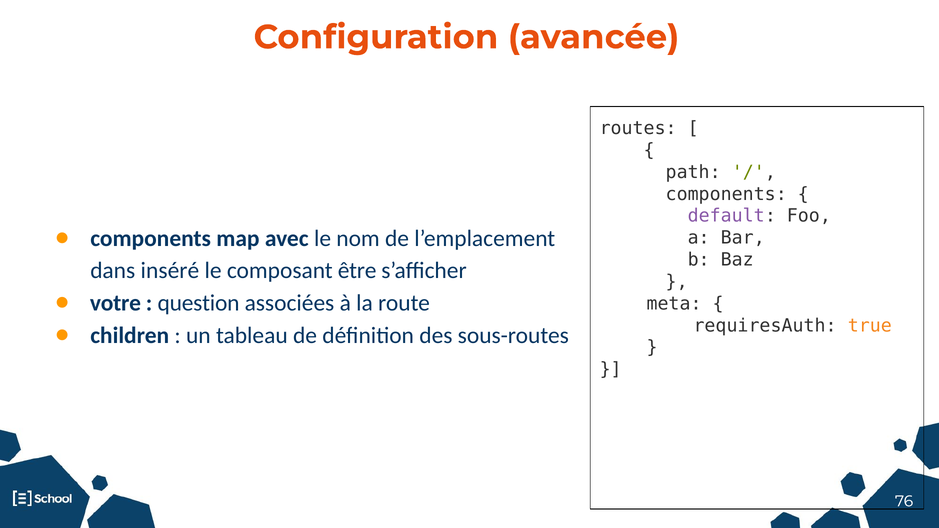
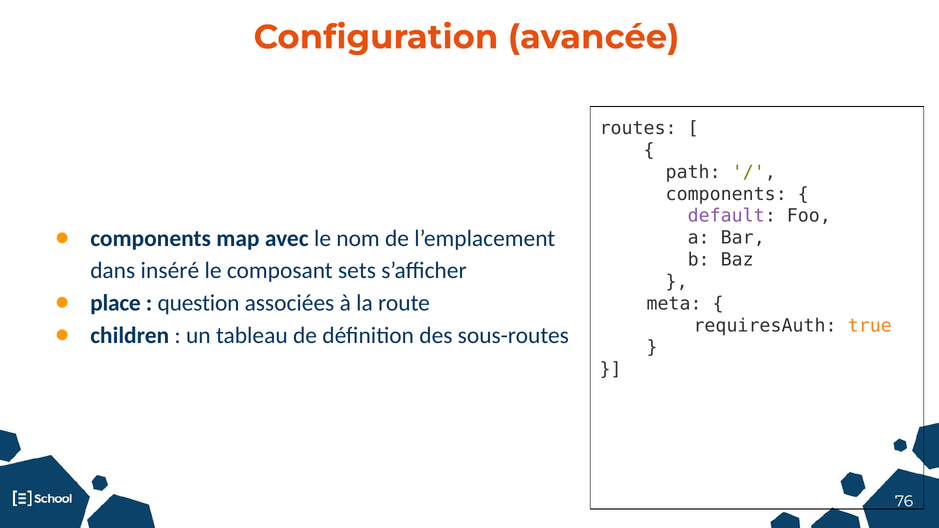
être: être -> sets
votre: votre -> place
